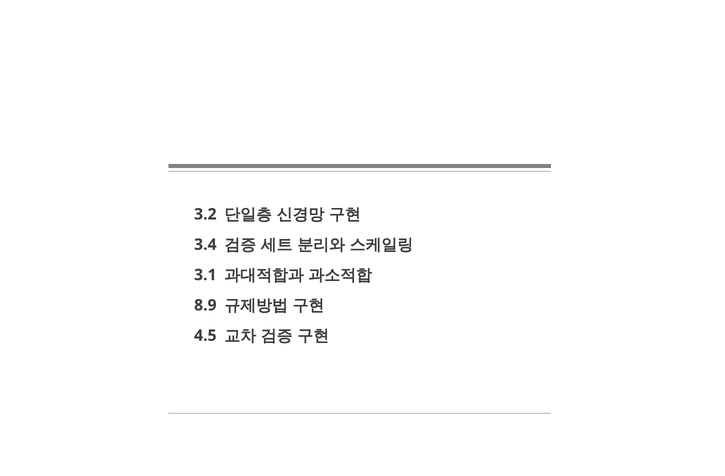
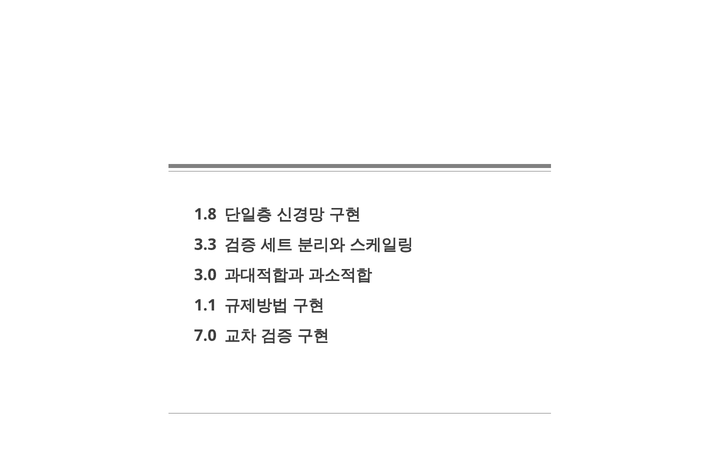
3.2: 3.2 -> 1.8
3.4: 3.4 -> 3.3
3.1: 3.1 -> 3.0
8.9: 8.9 -> 1.1
4.5: 4.5 -> 7.0
